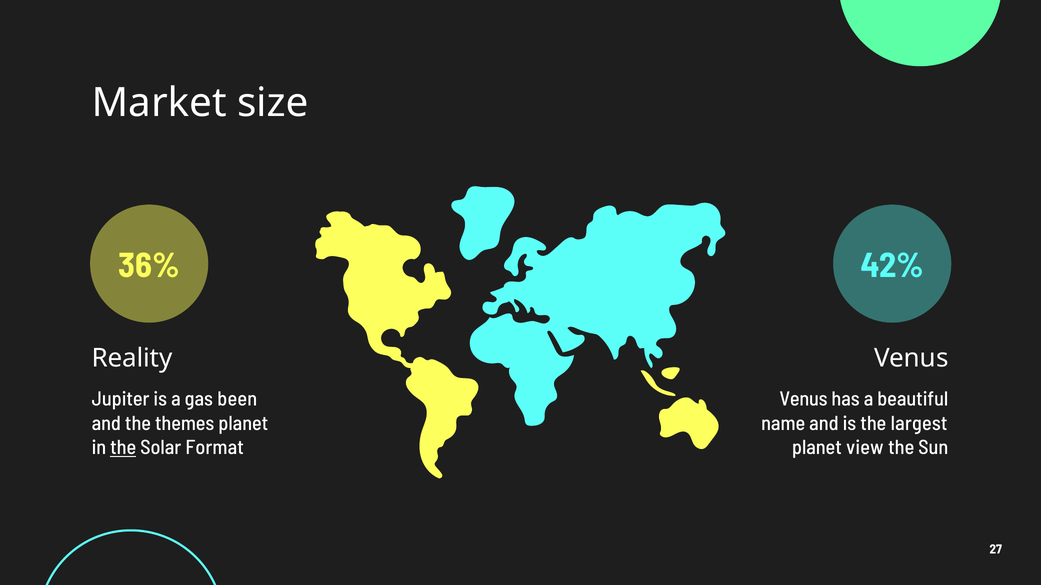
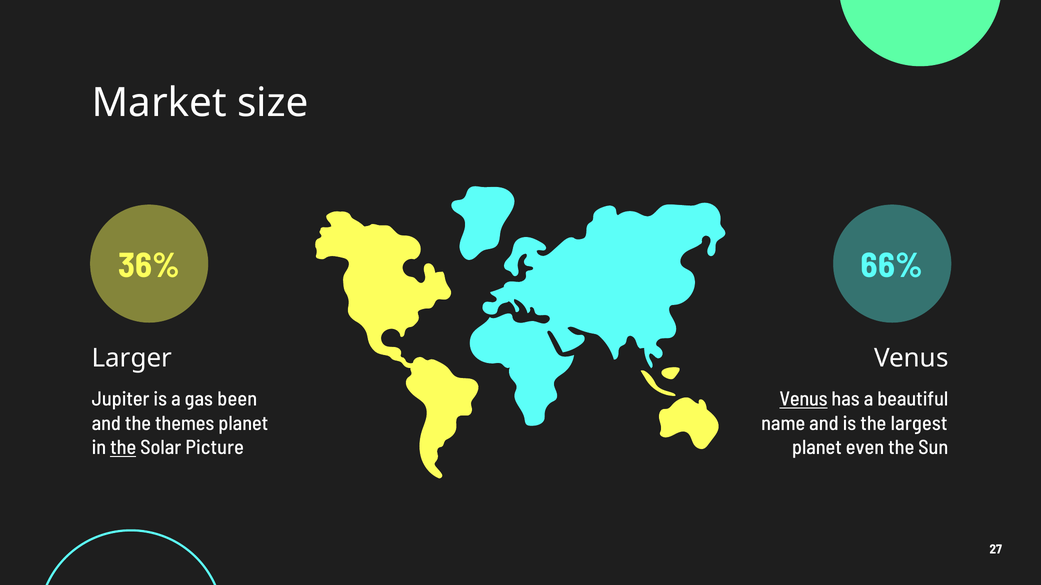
42%: 42% -> 66%
Reality: Reality -> Larger
Venus at (803, 400) underline: none -> present
Format: Format -> Picture
view: view -> even
